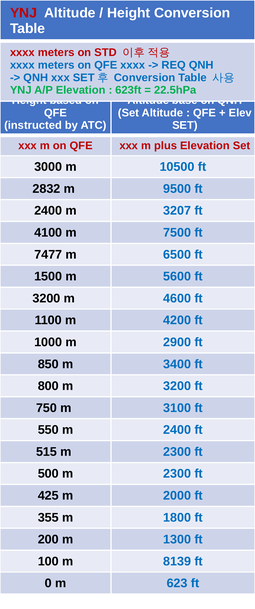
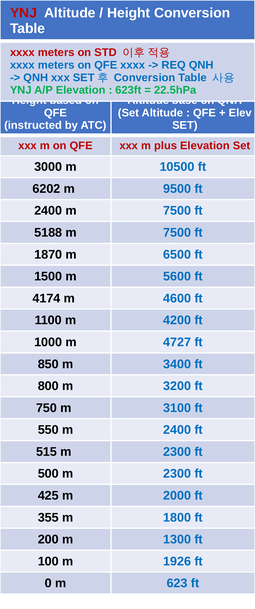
2832: 2832 -> 6202
2400 m 3207: 3207 -> 7500
4100: 4100 -> 5188
7477: 7477 -> 1870
3200 at (46, 299): 3200 -> 4174
2900: 2900 -> 4727
8139: 8139 -> 1926
